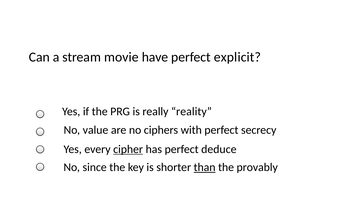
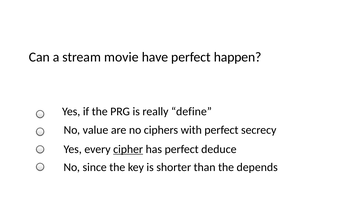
explicit: explicit -> happen
reality: reality -> define
than underline: present -> none
provably: provably -> depends
